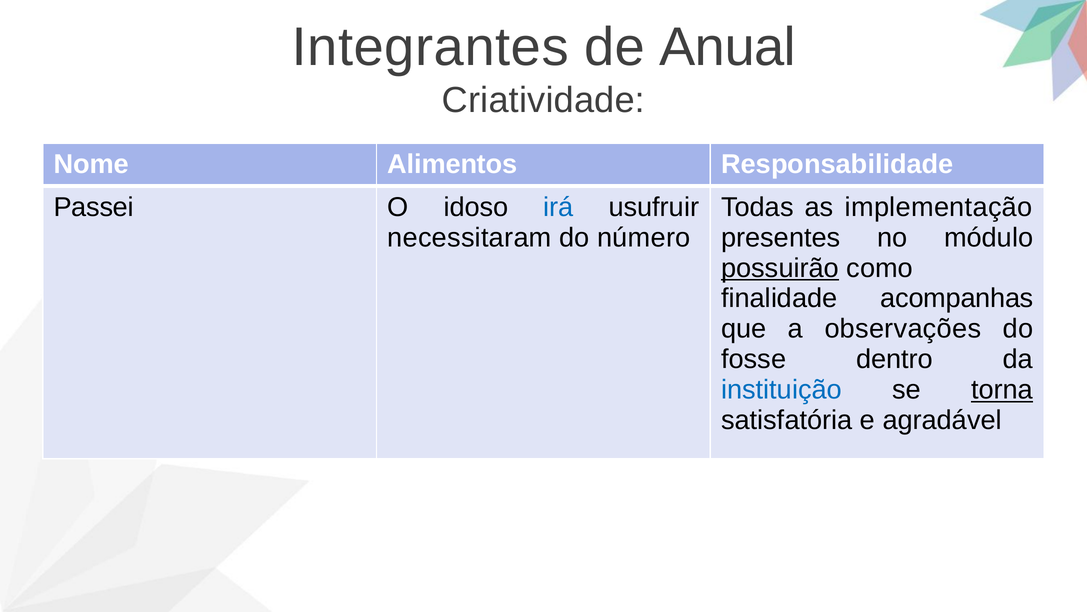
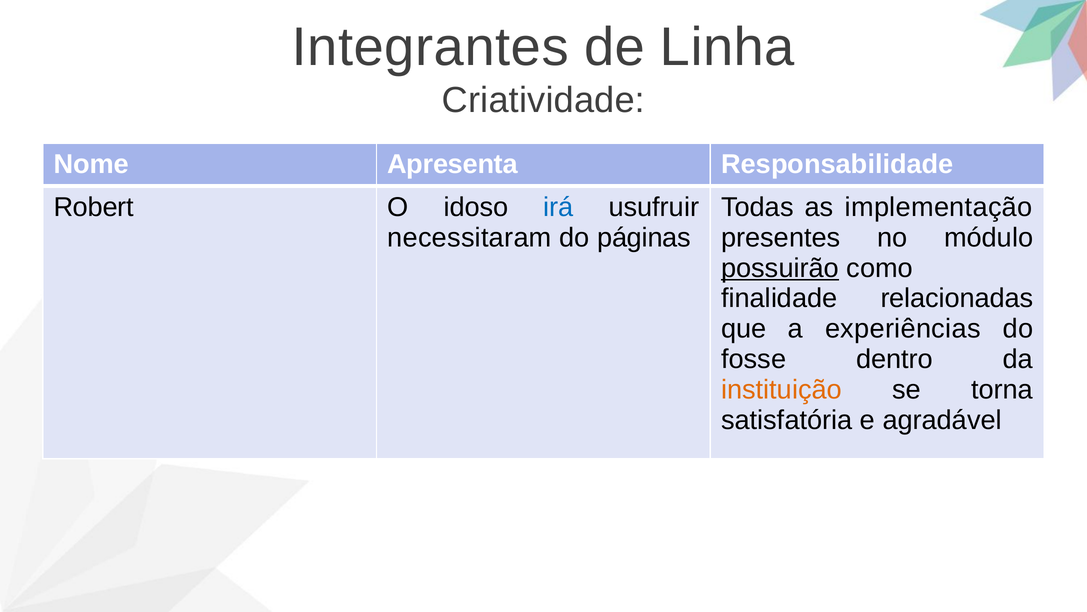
Anual: Anual -> Linha
Alimentos: Alimentos -> Apresenta
Passei: Passei -> Robert
número: número -> páginas
acompanhas: acompanhas -> relacionadas
observações: observações -> experiências
instituição colour: blue -> orange
torna underline: present -> none
